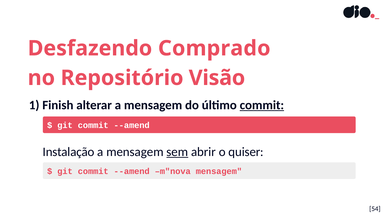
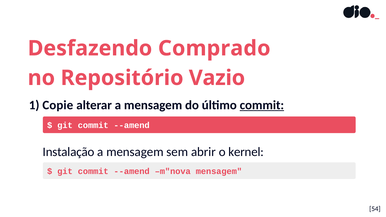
Visão: Visão -> Vazio
Finish: Finish -> Copie
sem underline: present -> none
quiser: quiser -> kernel
